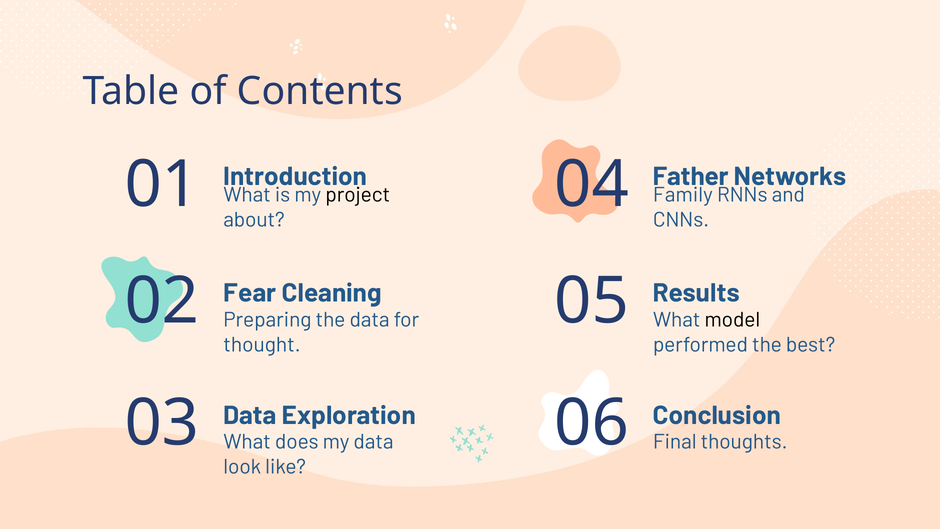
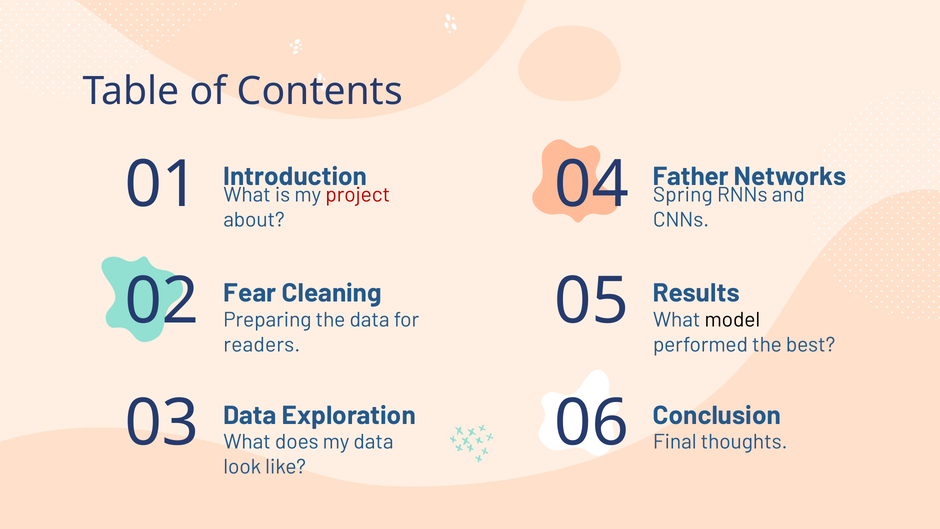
project colour: black -> red
Family: Family -> Spring
thought: thought -> readers
